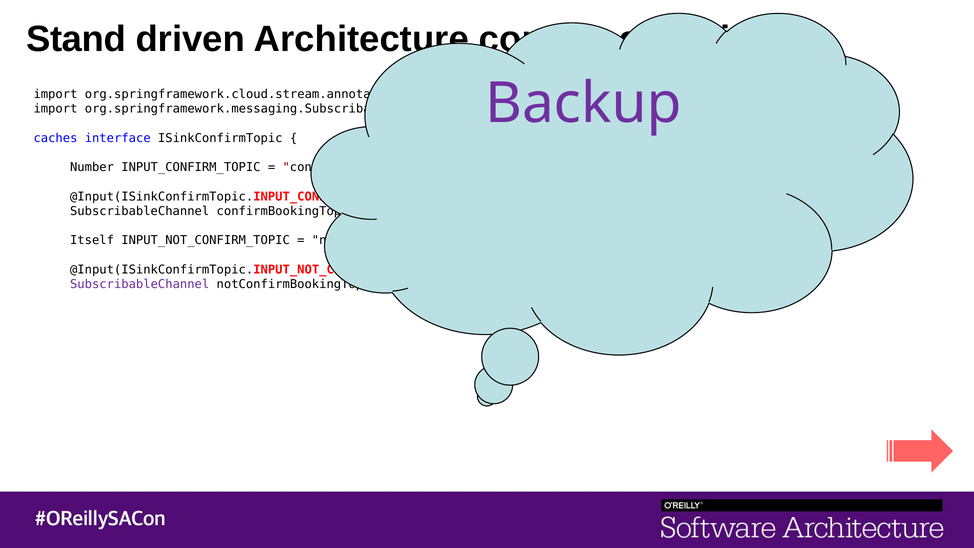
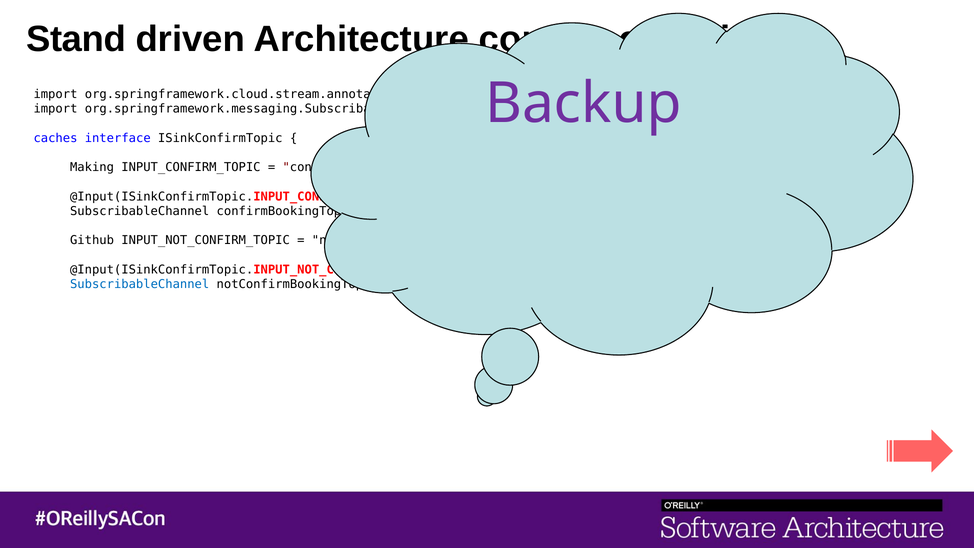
Number: Number -> Making
Itself: Itself -> Github
SubscribableChannel at (140, 284) colour: purple -> blue
